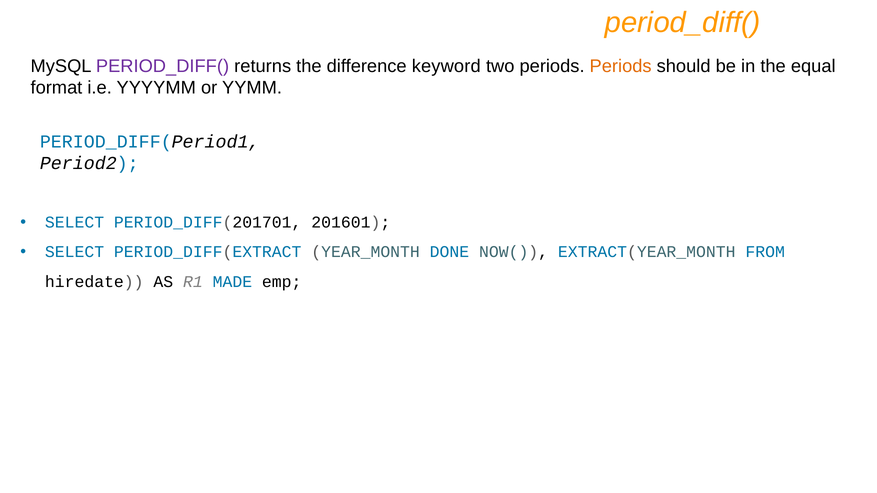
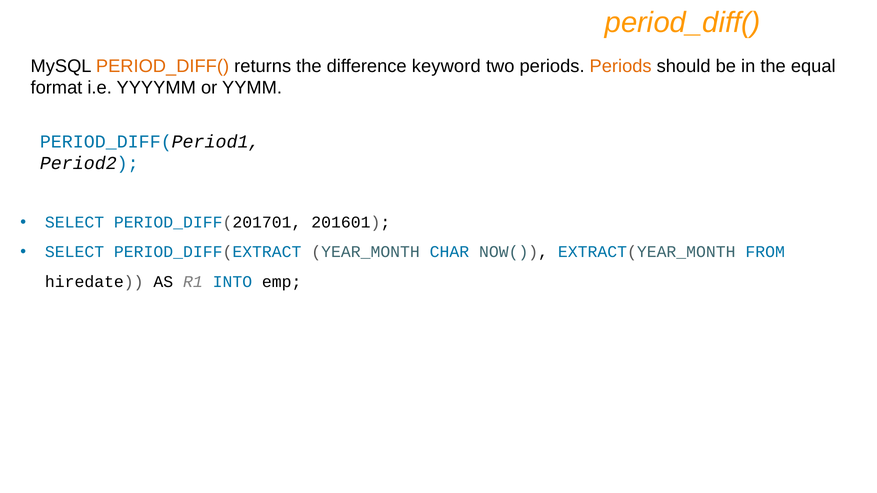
PERIOD_DIFF( at (163, 66) colour: purple -> orange
DONE: DONE -> CHAR
MADE: MADE -> INTO
